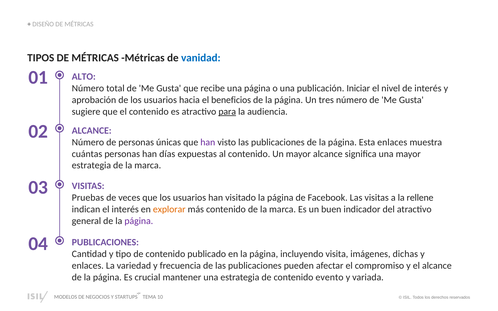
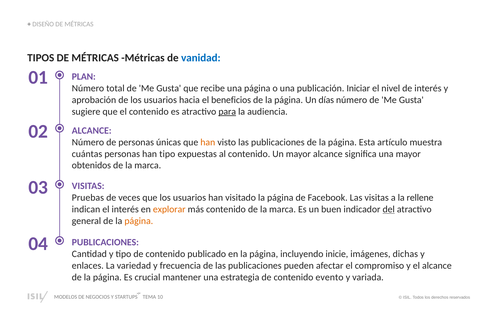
ALTO: ALTO -> PLAN
tres: tres -> días
han at (208, 142) colour: purple -> orange
Esta enlaces: enlaces -> artículo
han días: días -> tipo
estrategia at (91, 166): estrategia -> obtenidos
del underline: none -> present
página at (139, 221) colour: purple -> orange
visita: visita -> inicie
